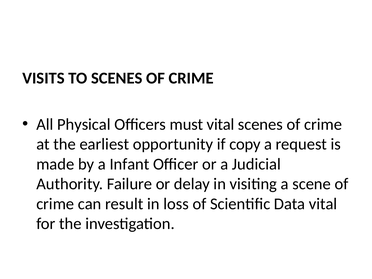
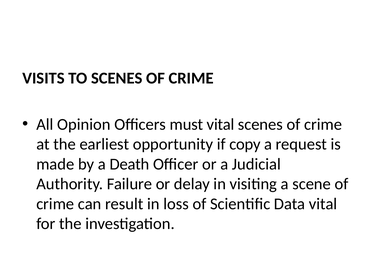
Physical: Physical -> Opinion
Infant: Infant -> Death
